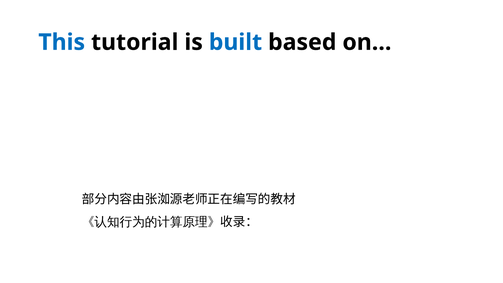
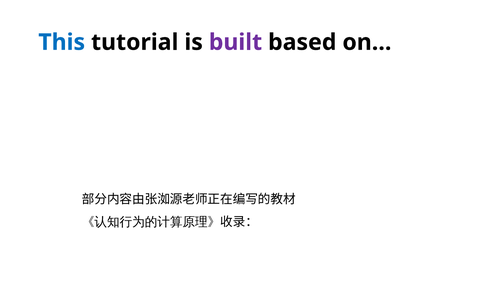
built colour: blue -> purple
